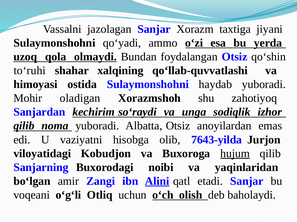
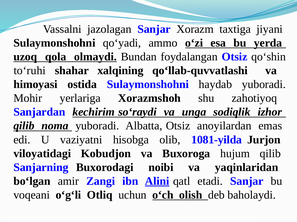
oladigan: oladigan -> yеrlariga
7643-yilda: 7643-yilda -> 1081-yilda
hujum underline: present -> none
